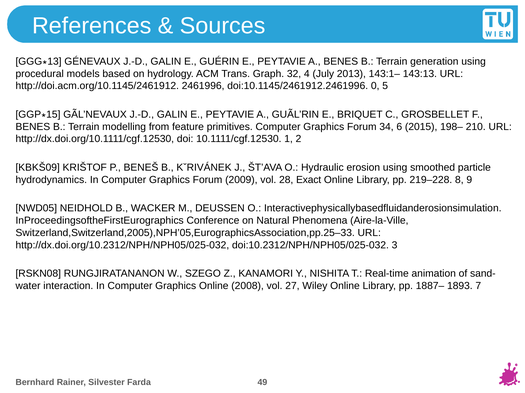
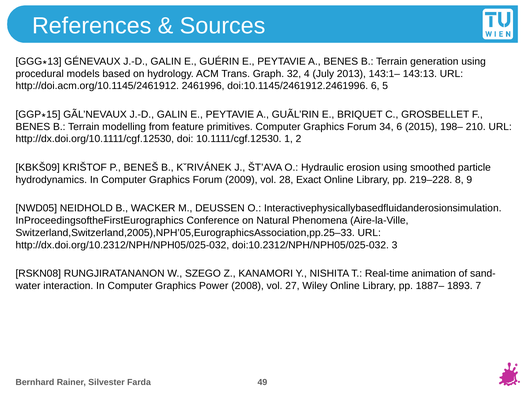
doi:10.1145/2461912.2461996 0: 0 -> 6
Graphics Online: Online -> Power
